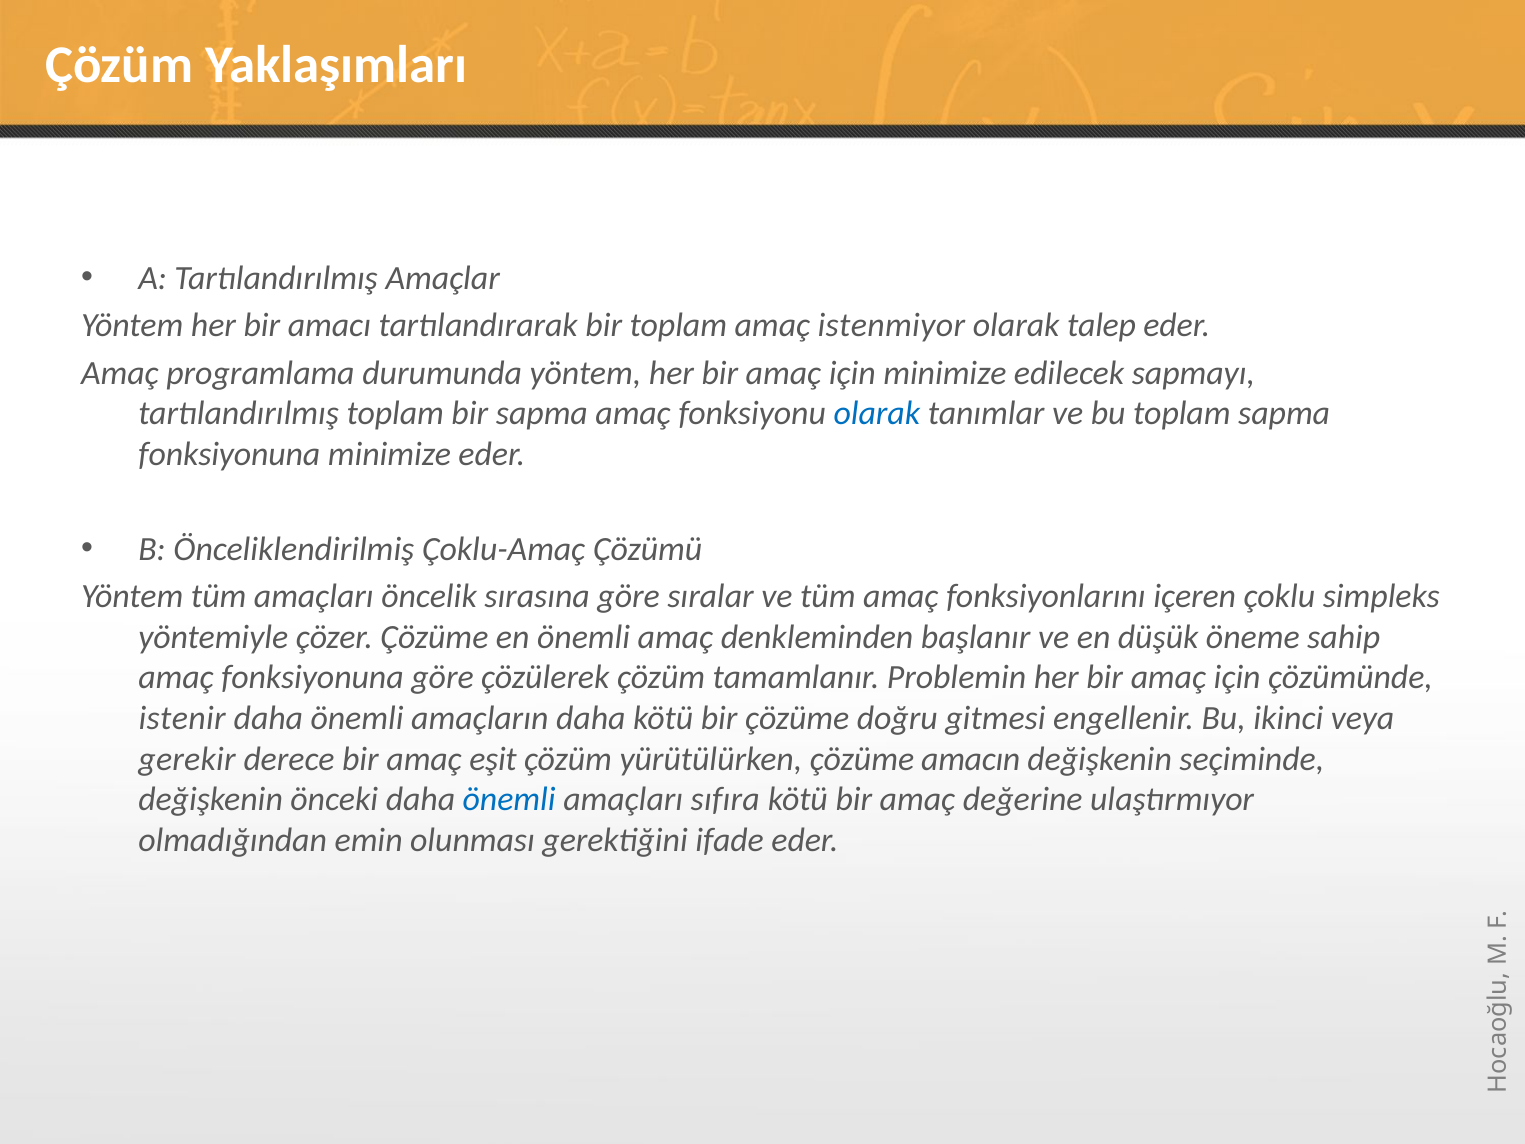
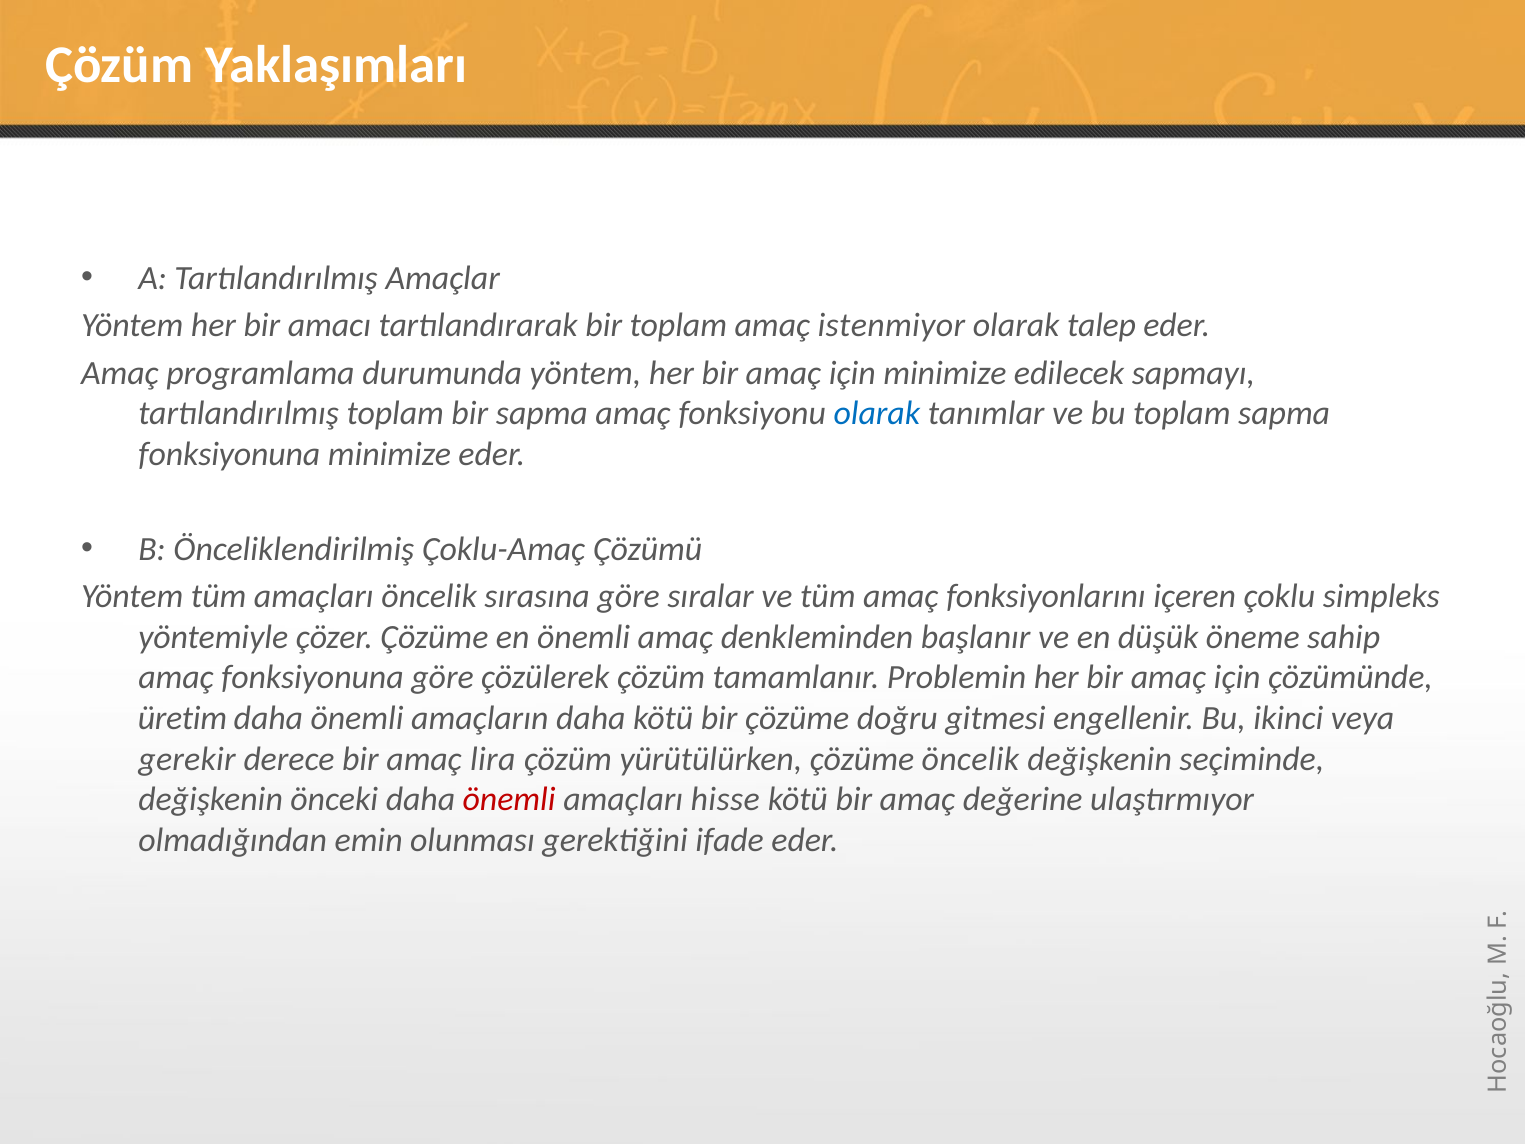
istenir: istenir -> üretim
eşit: eşit -> lira
çözüme amacın: amacın -> öncelik
önemli at (509, 800) colour: blue -> red
sıfıra: sıfıra -> hisse
